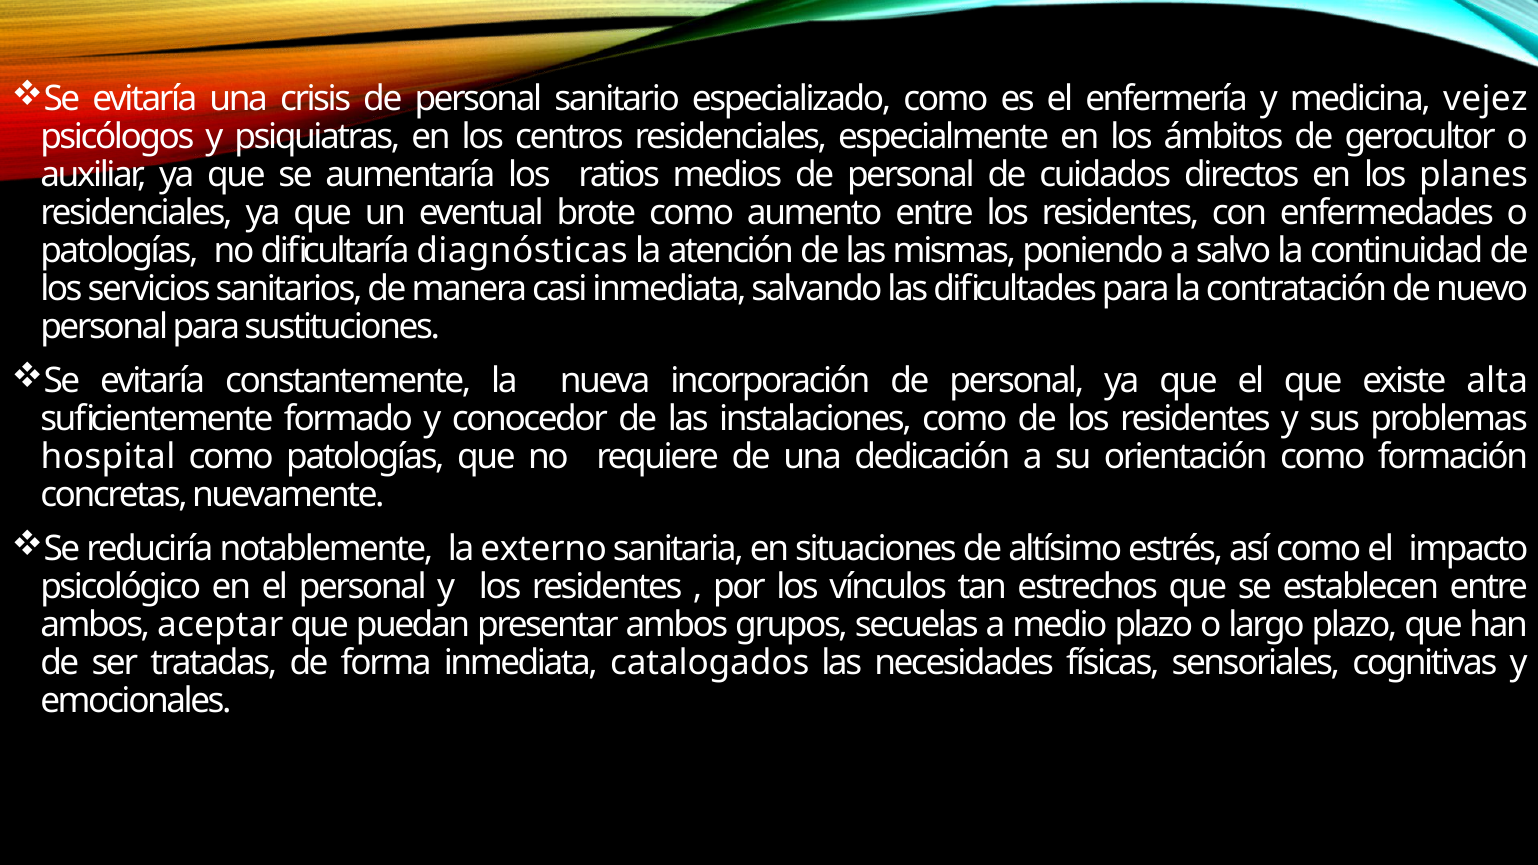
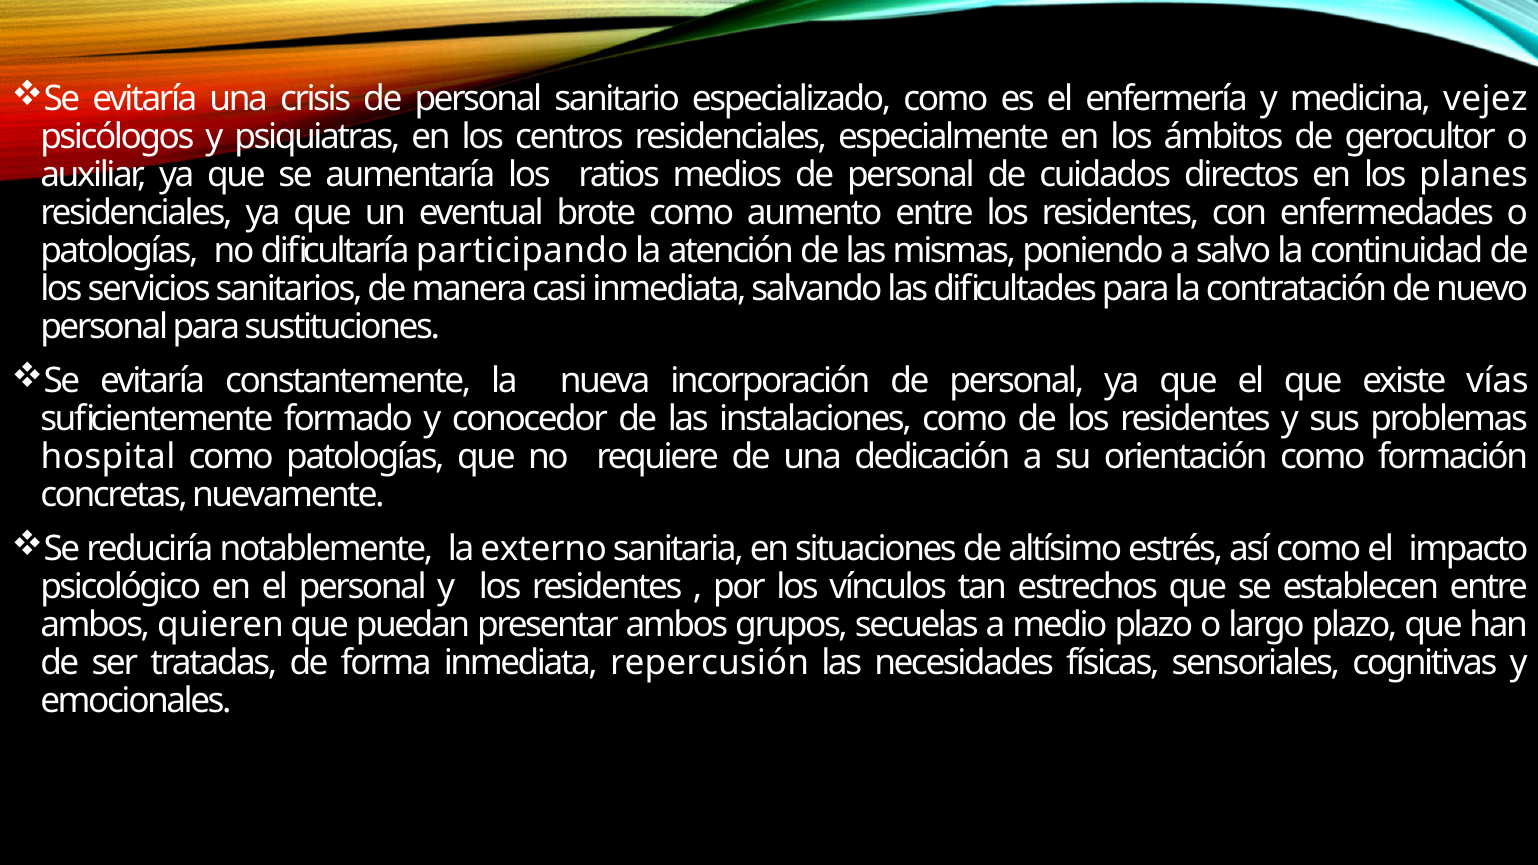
diagnósticas: diagnósticas -> participando
alta: alta -> vías
aceptar: aceptar -> quieren
catalogados: catalogados -> repercusión
